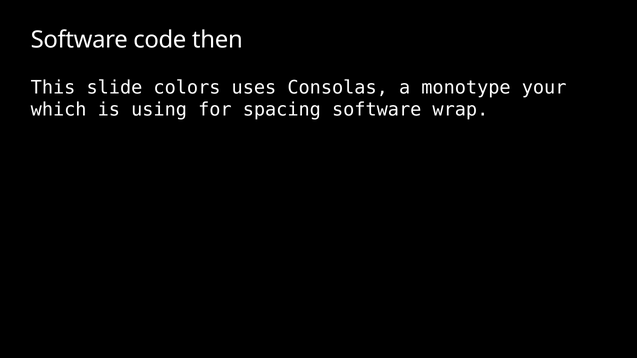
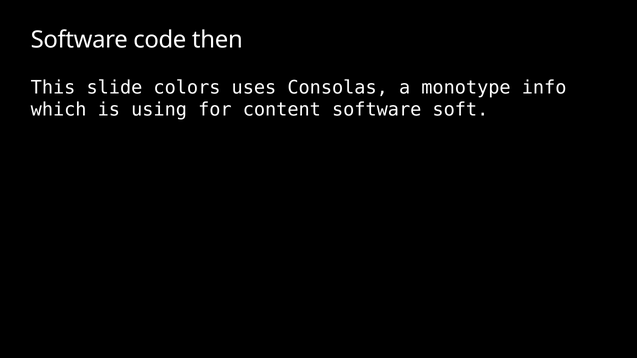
your: your -> info
spacing: spacing -> content
wrap: wrap -> soft
